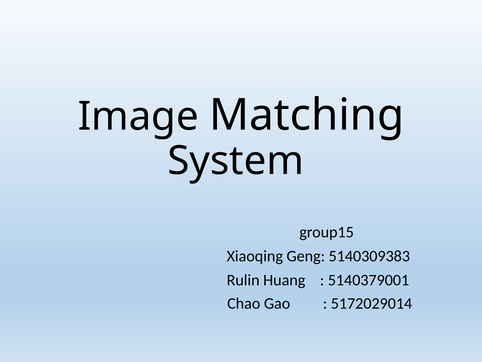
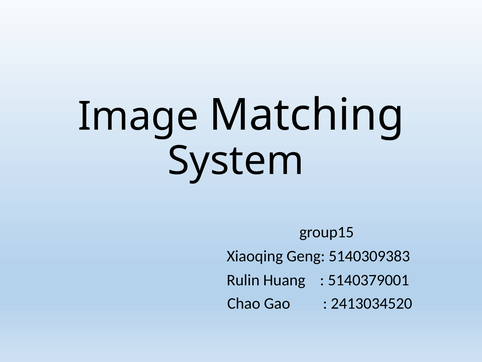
5172029014: 5172029014 -> 2413034520
